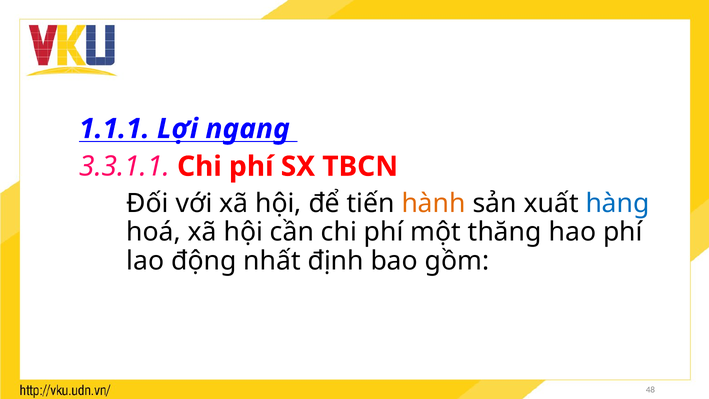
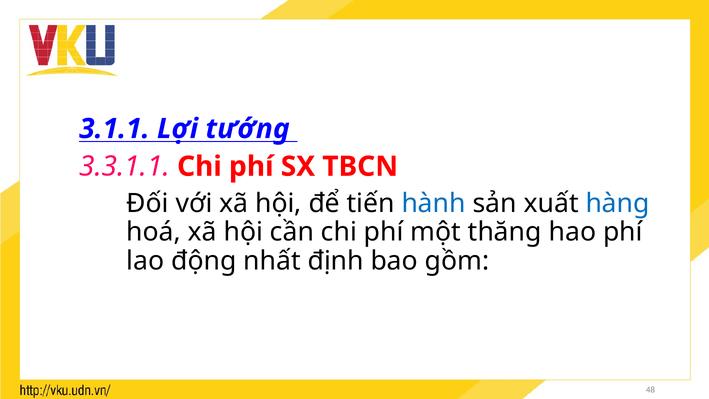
1.1.1: 1.1.1 -> 3.1.1
ngang: ngang -> tướng
hành colour: orange -> blue
